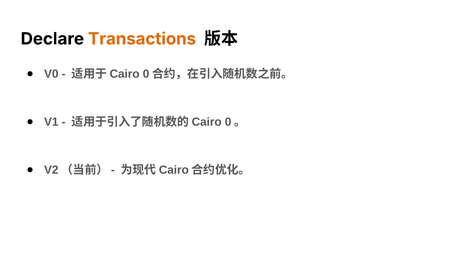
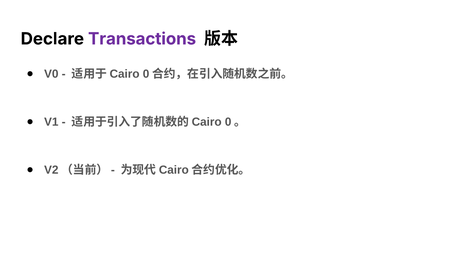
Transactions colour: orange -> purple
